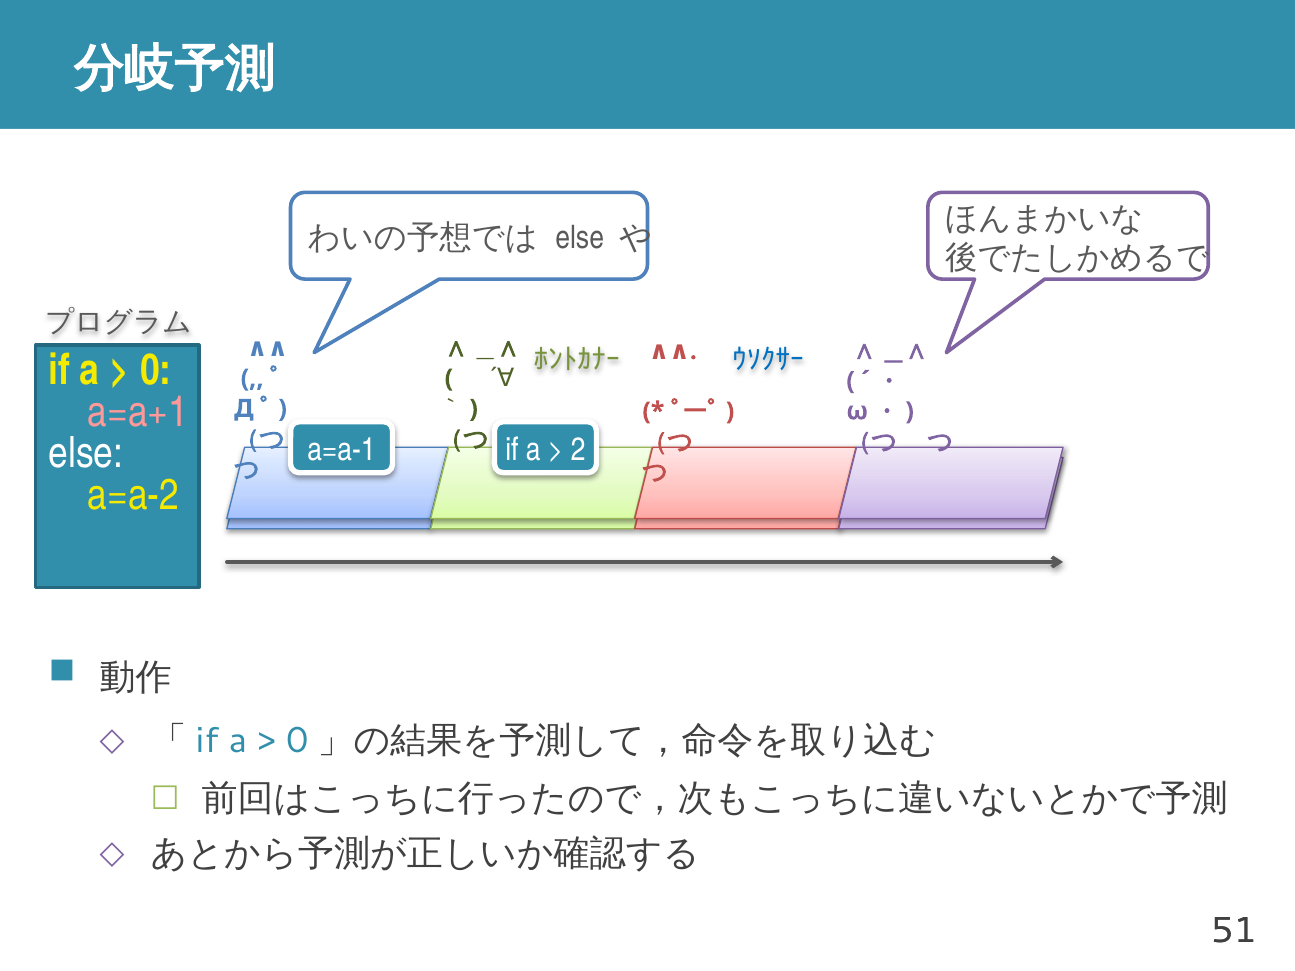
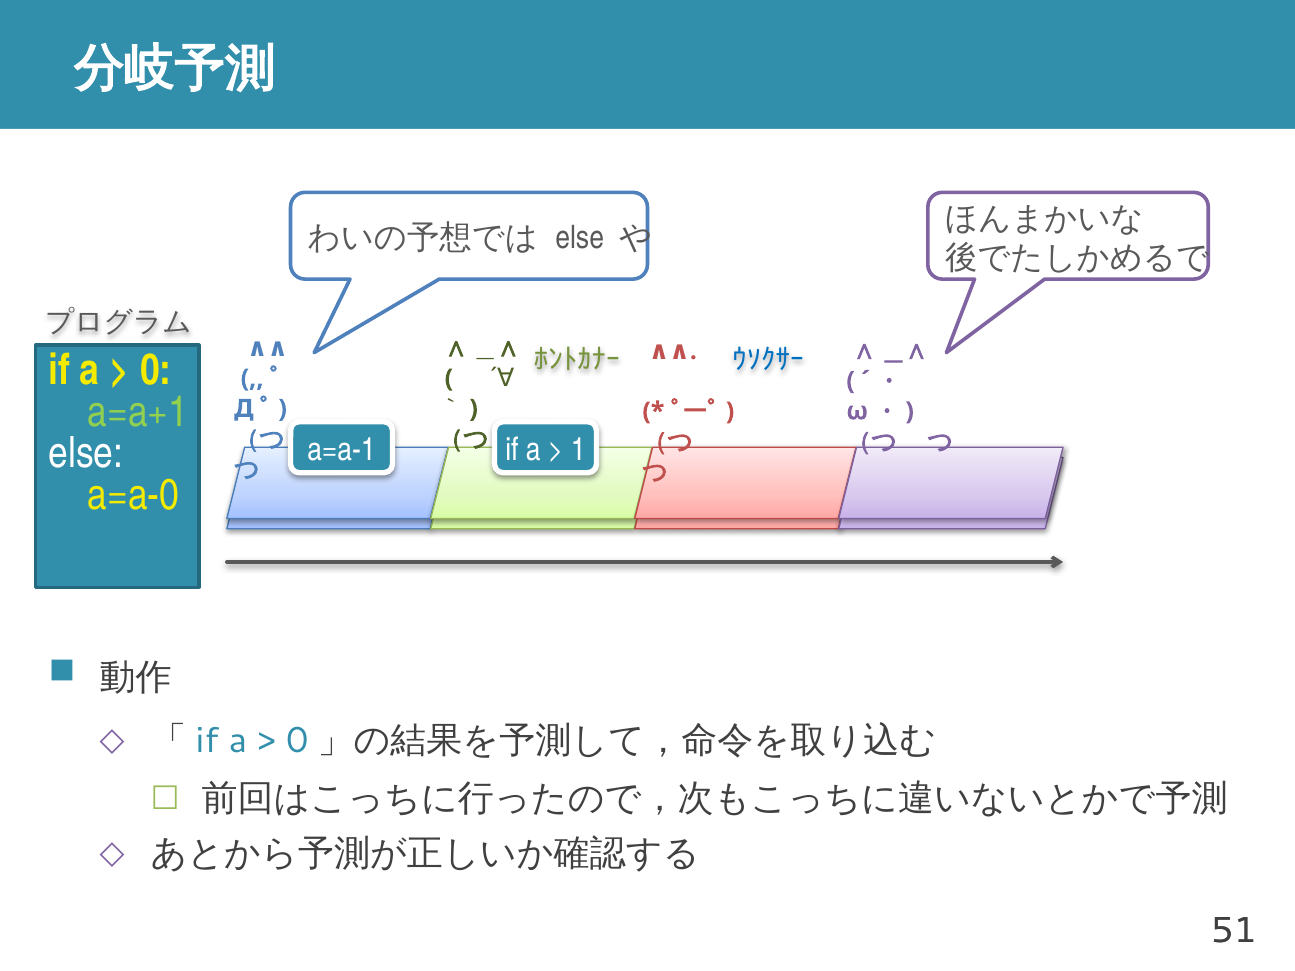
a=a+1 colour: pink -> light green
2: 2 -> 1
a=a-2: a=a-2 -> a=a-0
